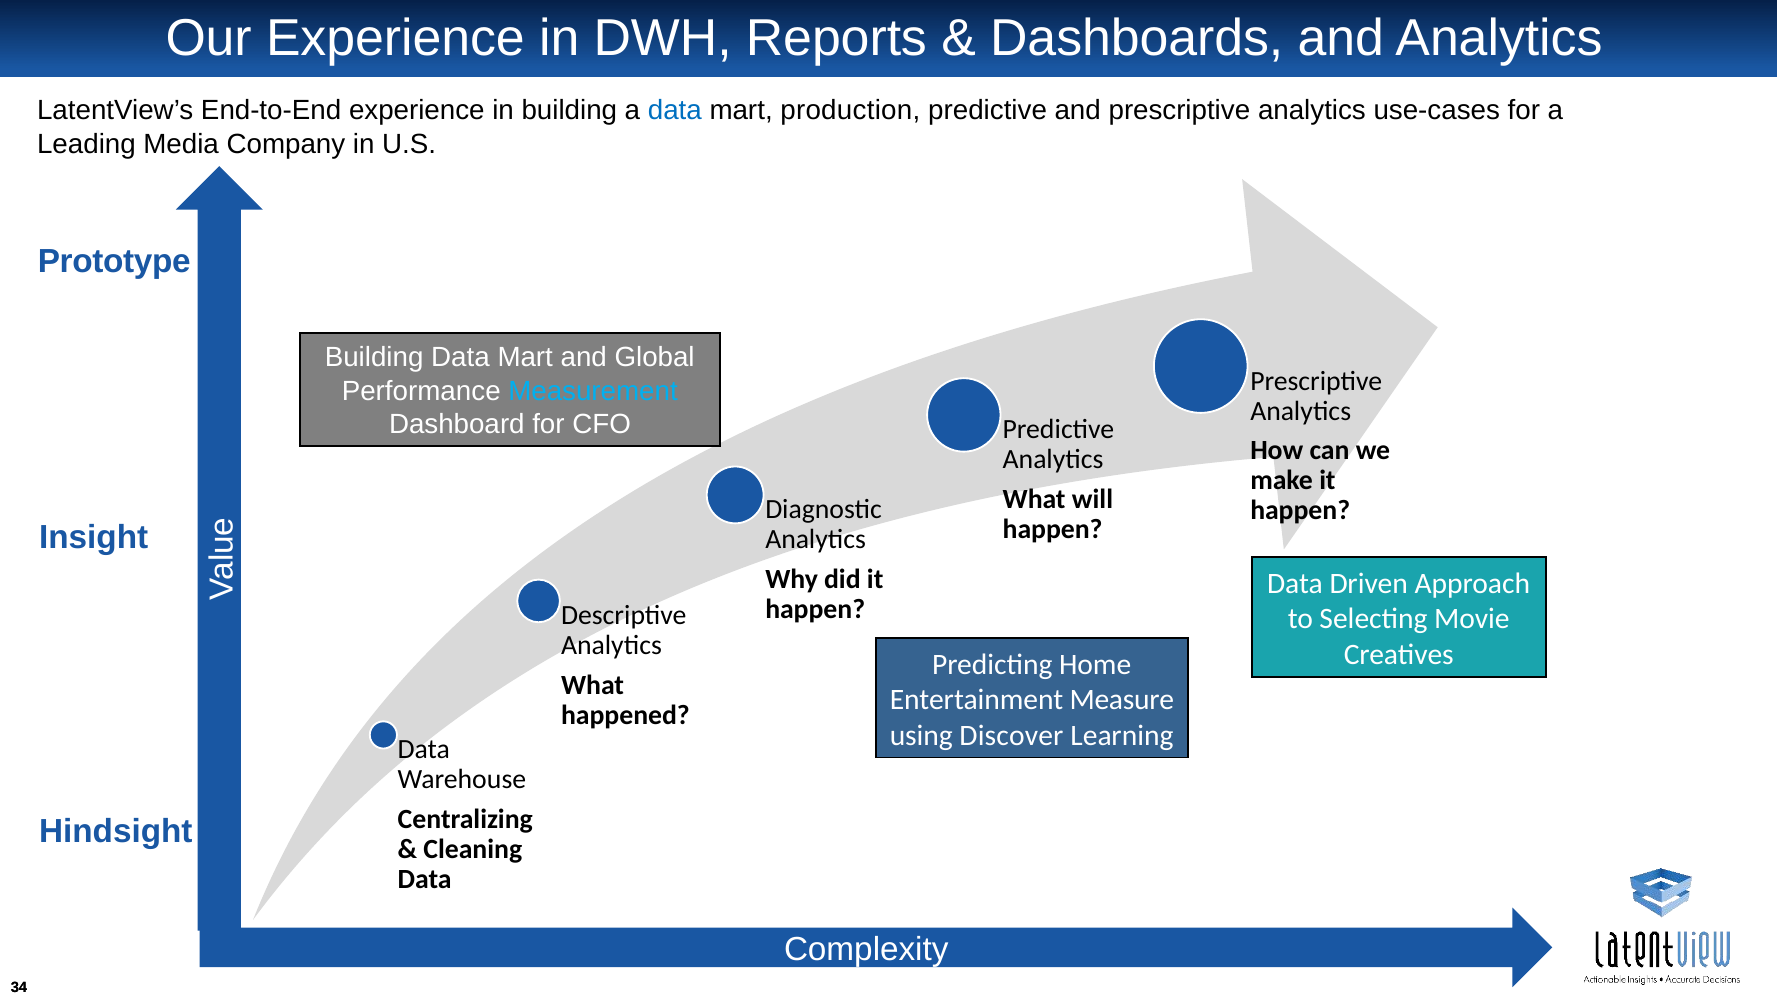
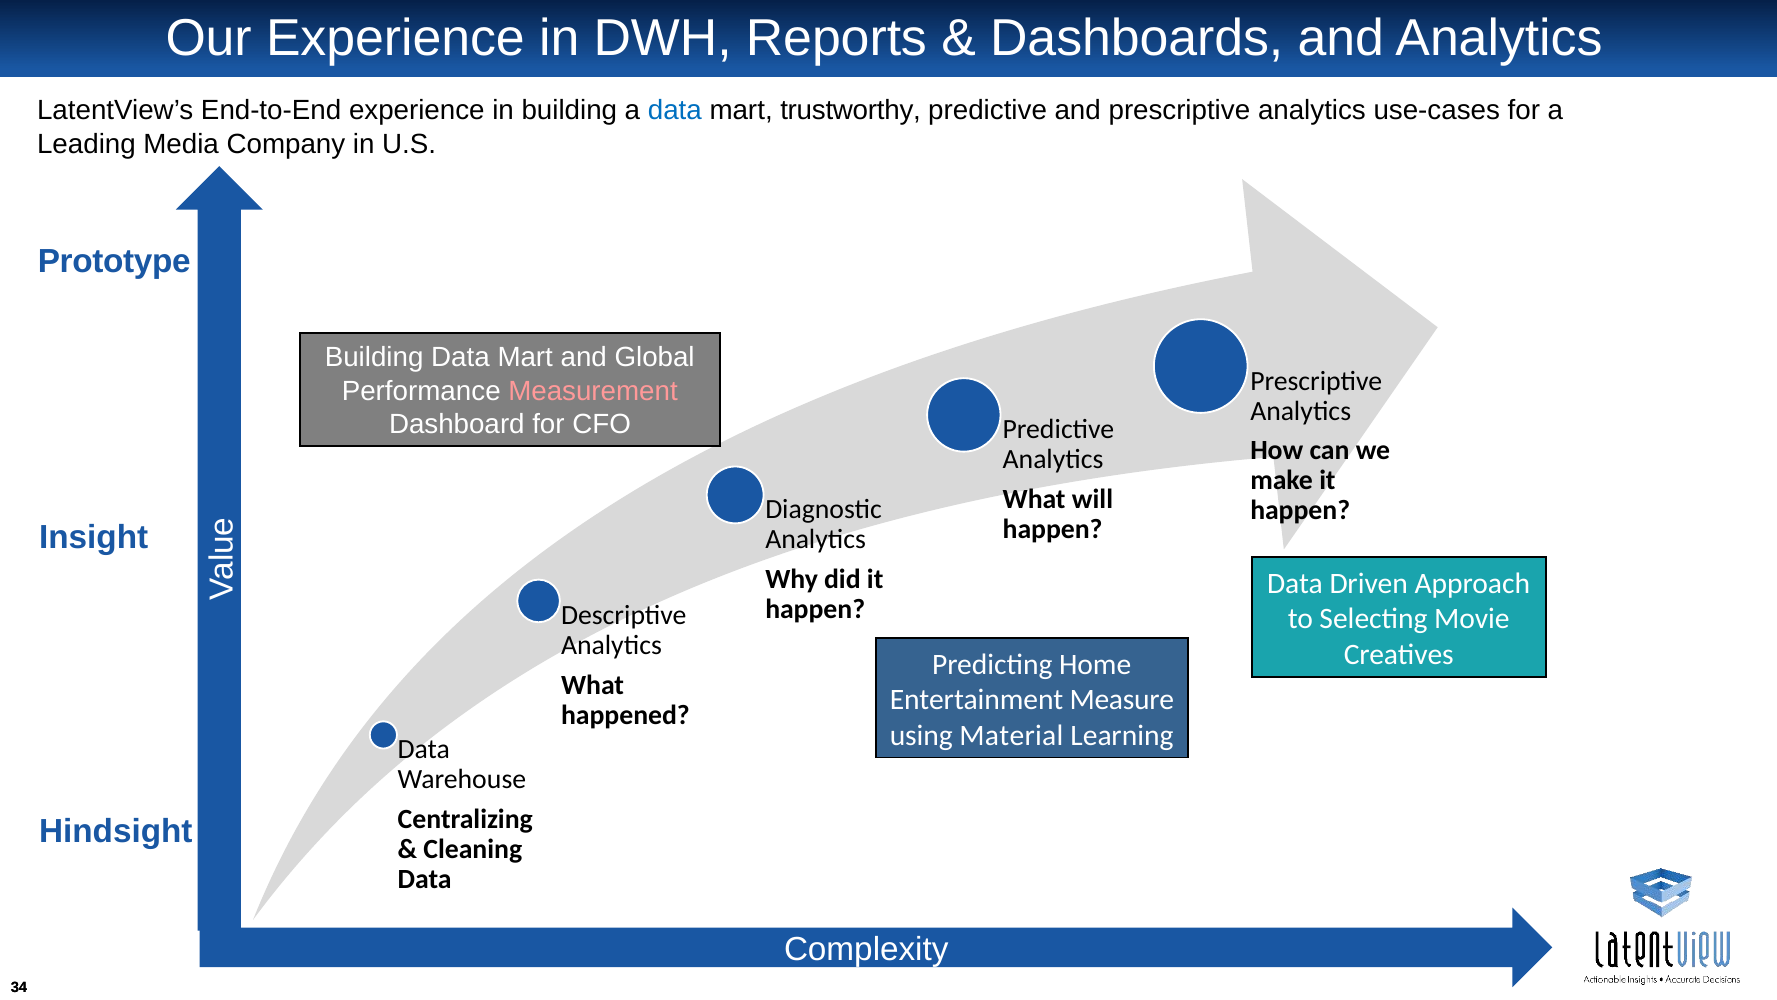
production: production -> trustworthy
Measurement colour: light blue -> pink
Discover: Discover -> Material
